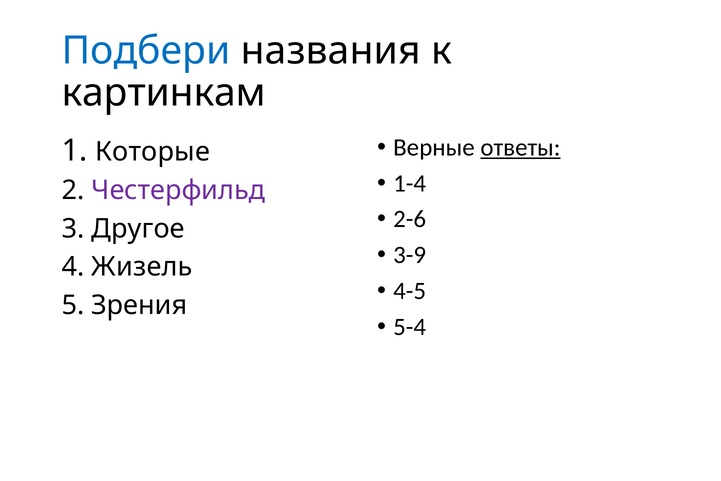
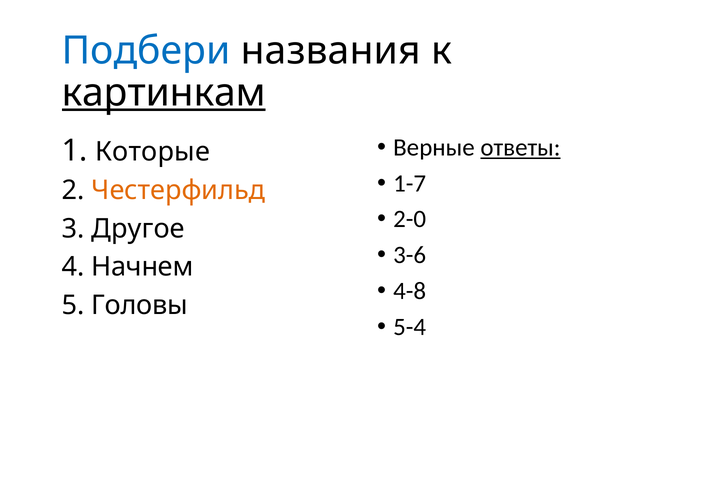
картинкам underline: none -> present
1-4: 1-4 -> 1-7
Честерфильд colour: purple -> orange
2-6: 2-6 -> 2-0
3-9: 3-9 -> 3-6
Жизель: Жизель -> Начнем
4-5: 4-5 -> 4-8
Зрения: Зрения -> Головы
